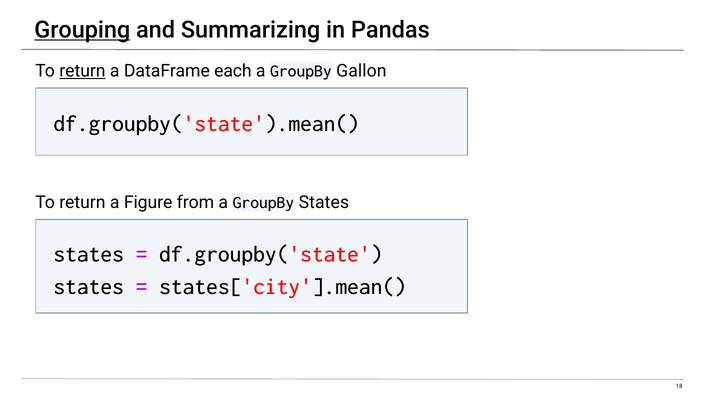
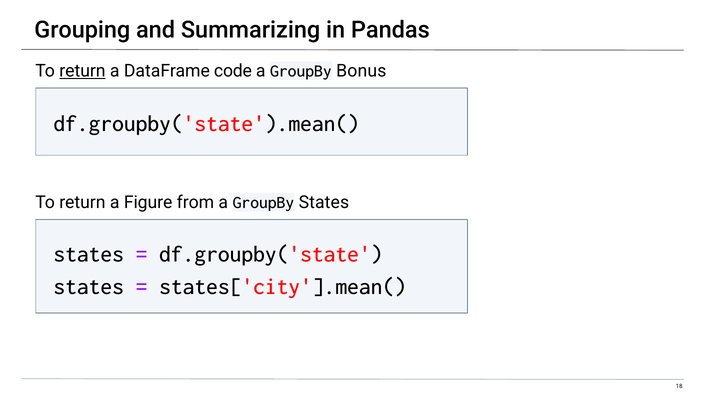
Grouping underline: present -> none
each: each -> code
Gallon: Gallon -> Bonus
